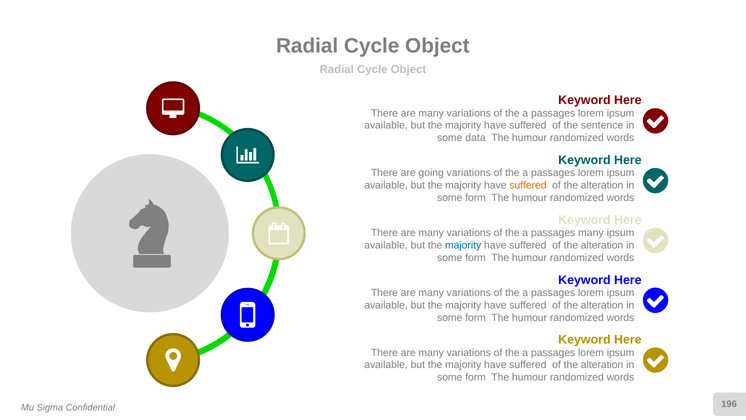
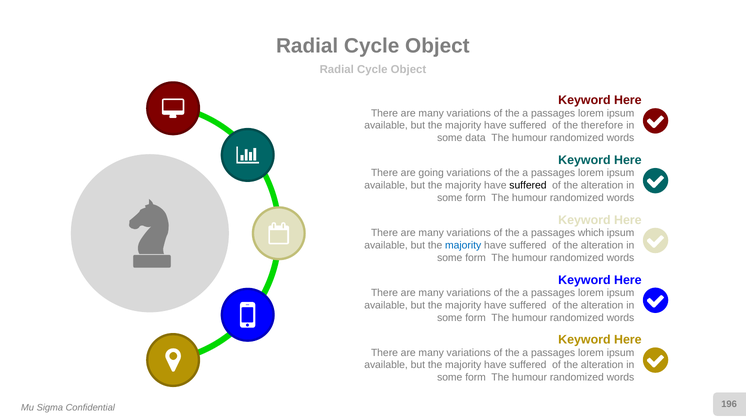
sentence: sentence -> therefore
suffered at (528, 185) colour: orange -> black
passages many: many -> which
